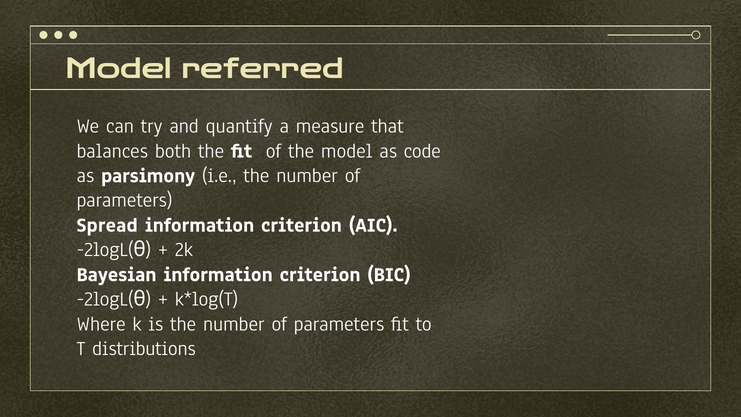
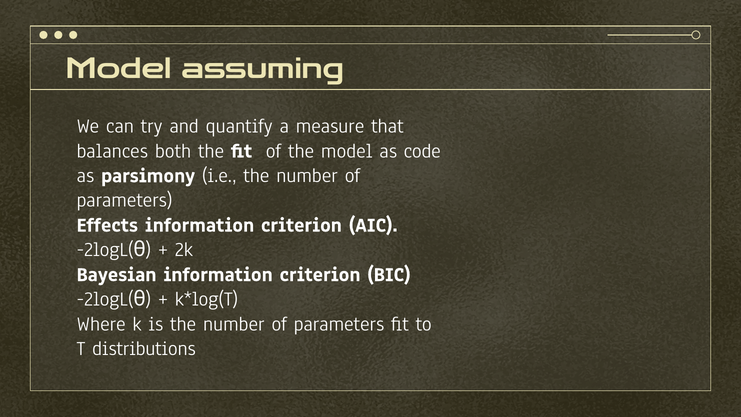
referred: referred -> assuming
Spread: Spread -> Effects
